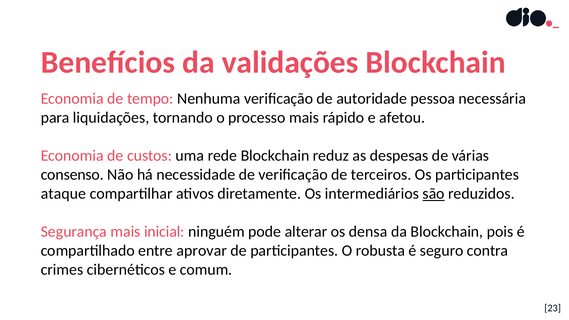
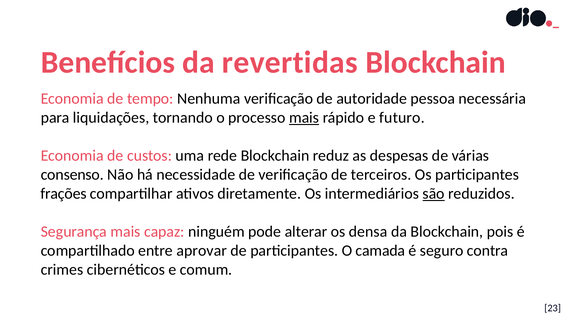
validações: validações -> revertidas
mais at (304, 118) underline: none -> present
afetou: afetou -> futuro
ataque: ataque -> frações
inicial: inicial -> capaz
robusta: robusta -> camada
